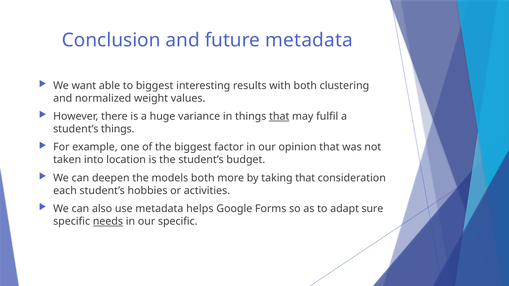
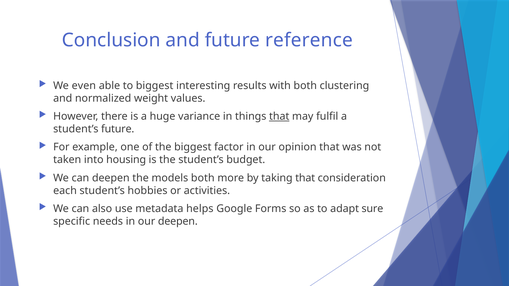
future metadata: metadata -> reference
want: want -> even
student’s things: things -> future
location: location -> housing
needs underline: present -> none
our specific: specific -> deepen
